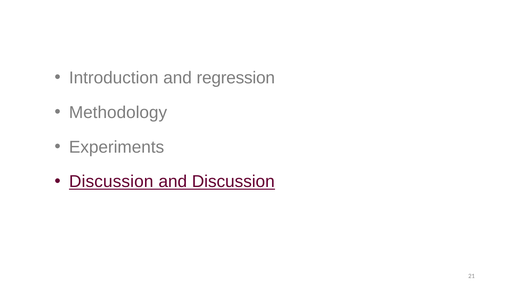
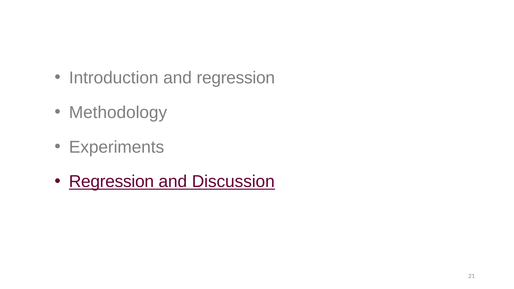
Discussion at (111, 182): Discussion -> Regression
